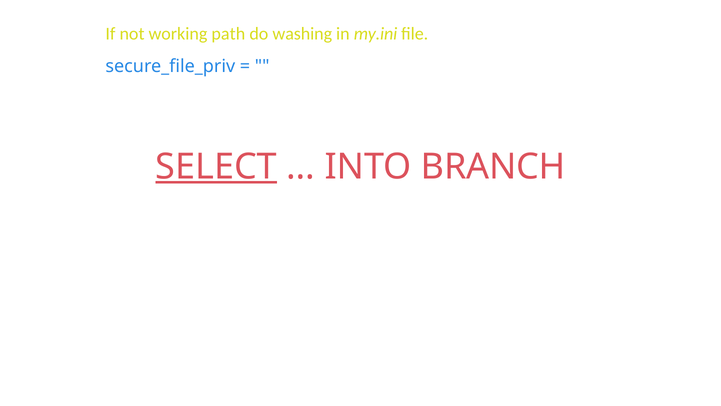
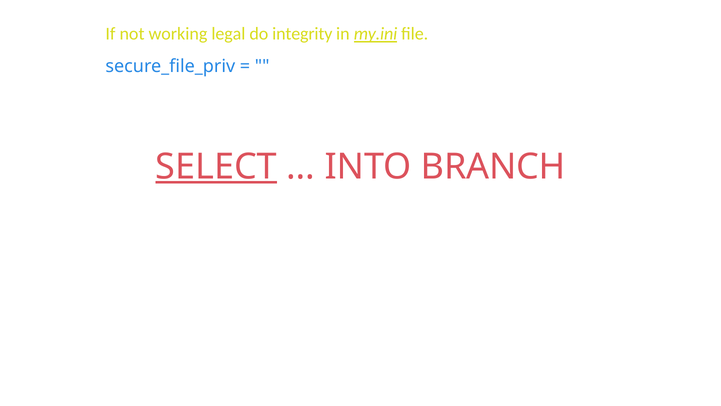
path: path -> legal
washing: washing -> integrity
my.ini underline: none -> present
